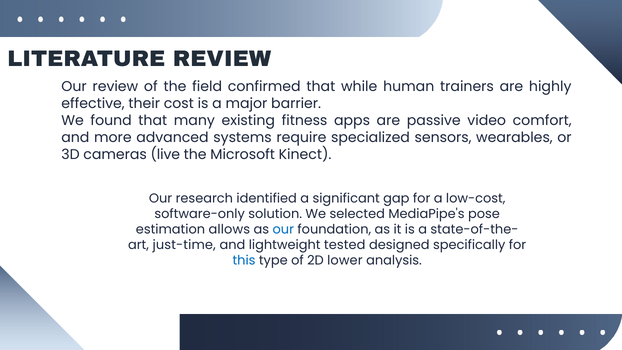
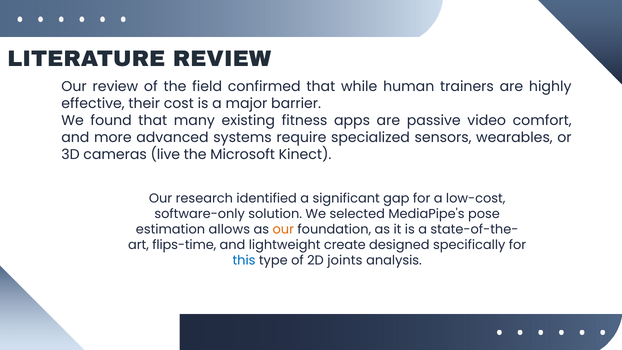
our at (283, 230) colour: blue -> orange
just-time: just-time -> flips-time
tested: tested -> create
lower: lower -> joints
